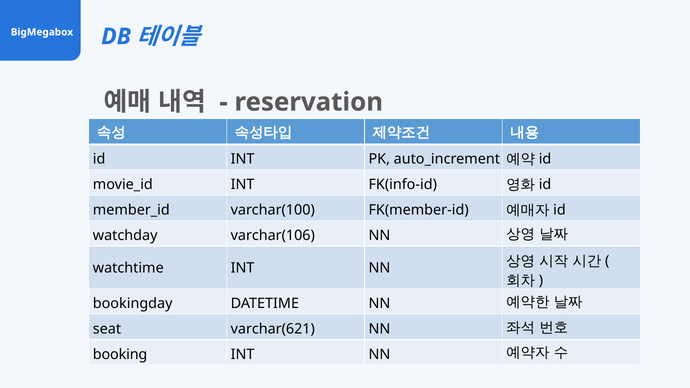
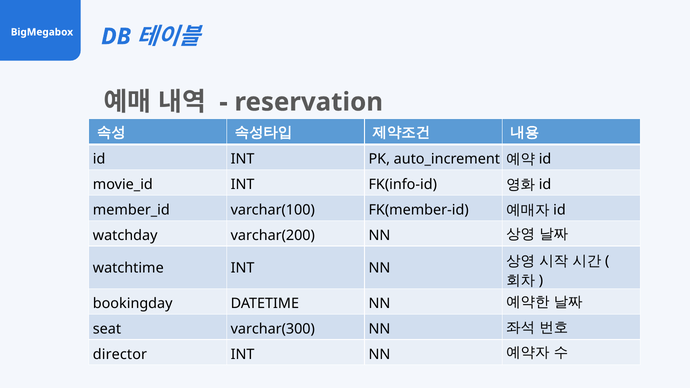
varchar(106: varchar(106 -> varchar(200
varchar(621: varchar(621 -> varchar(300
booking: booking -> director
